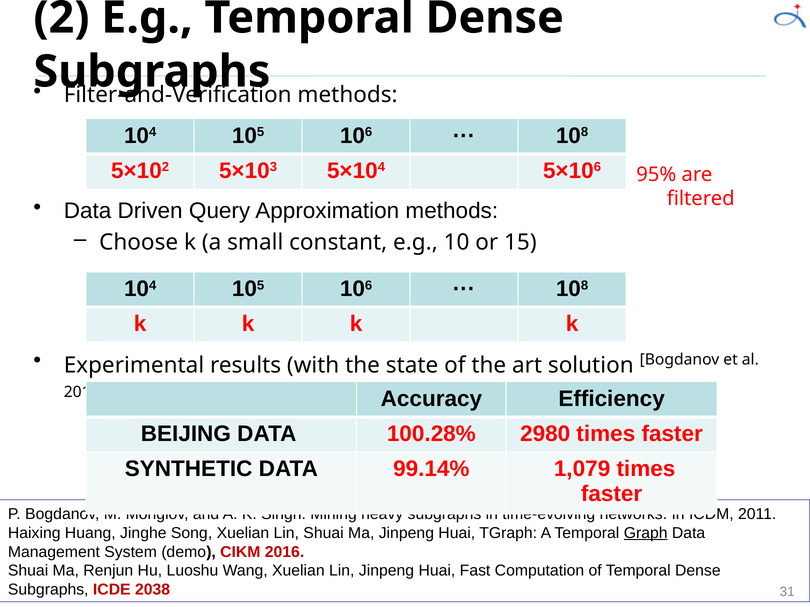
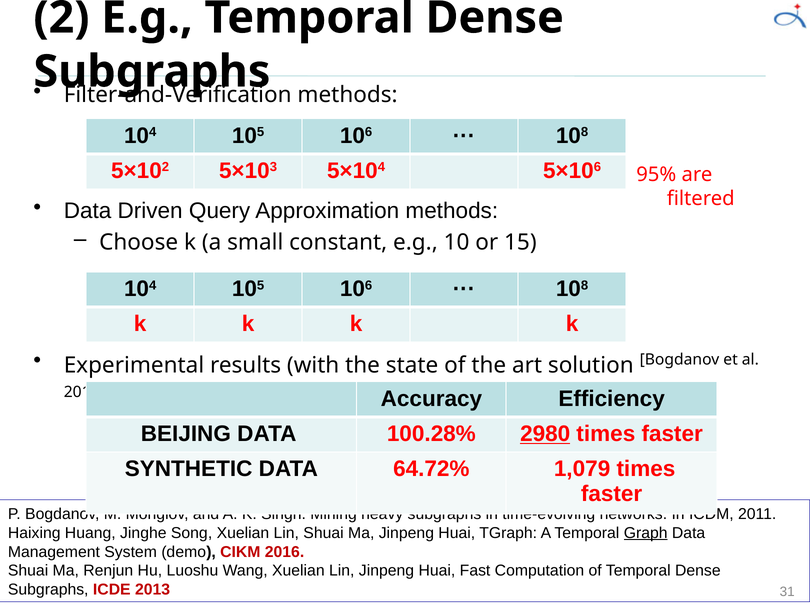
2980 underline: none -> present
99.14%: 99.14% -> 64.72%
2038: 2038 -> 2013
